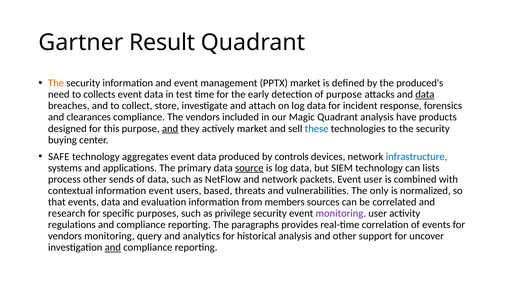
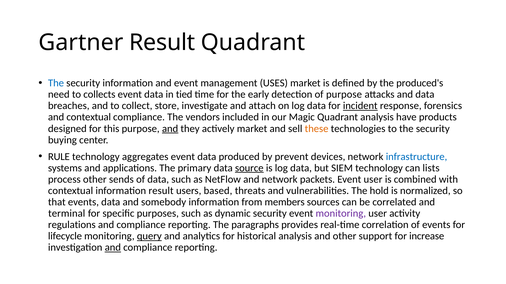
The at (56, 83) colour: orange -> blue
PPTX: PPTX -> USES
test: test -> tied
data at (425, 95) underline: present -> none
incident underline: none -> present
and clearances: clearances -> contextual
these colour: blue -> orange
SAFE: SAFE -> RULE
controls: controls -> prevent
information event: event -> result
only: only -> hold
evaluation: evaluation -> somebody
research: research -> terminal
privilege: privilege -> dynamic
vendors at (65, 237): vendors -> lifecycle
query underline: none -> present
uncover: uncover -> increase
